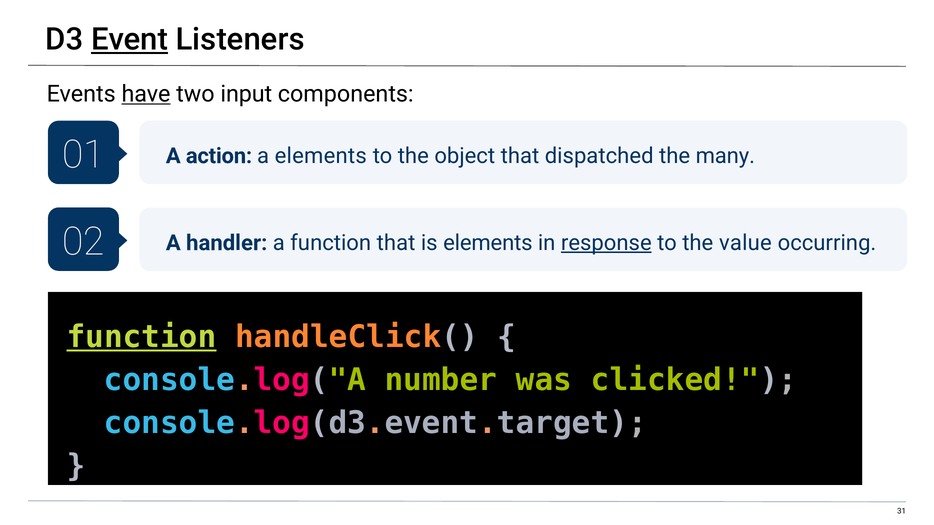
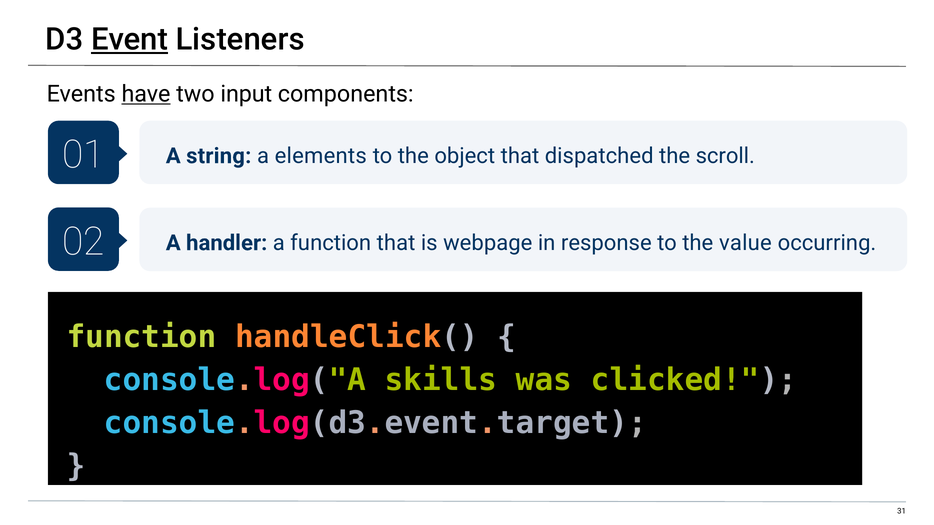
action: action -> string
many: many -> scroll
is elements: elements -> webpage
response underline: present -> none
function at (142, 337) underline: present -> none
number: number -> skills
